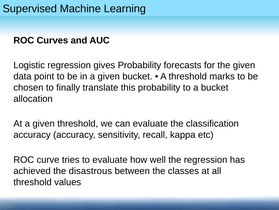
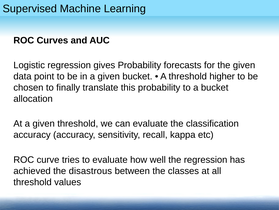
marks: marks -> higher
